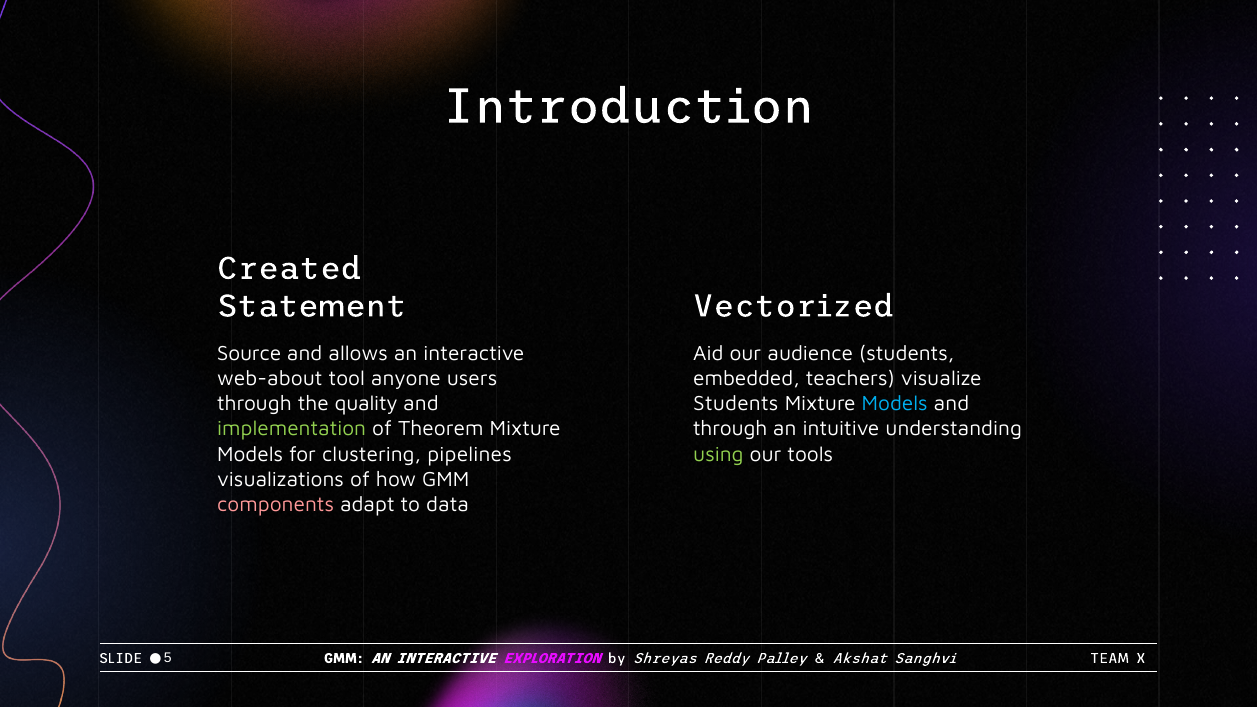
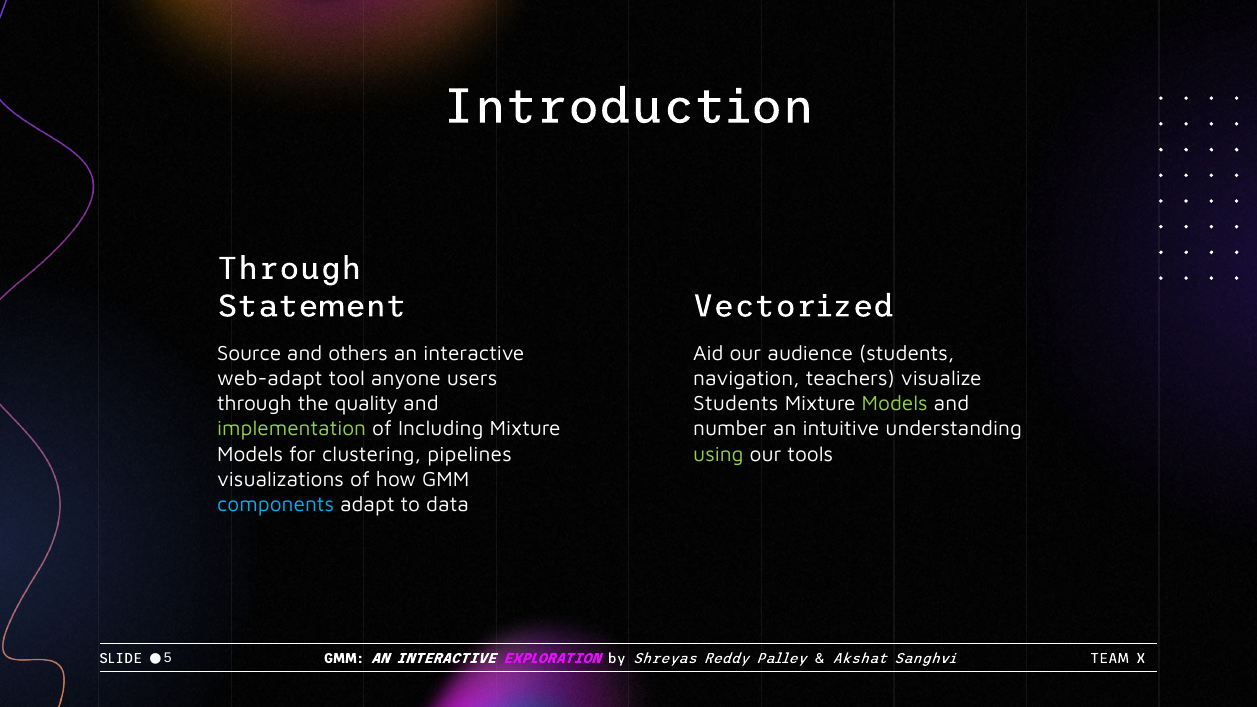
Created at (289, 268): Created -> Through
allows: allows -> others
web-about: web-about -> web-adapt
embedded: embedded -> navigation
Models at (895, 404) colour: light blue -> light green
Theorem: Theorem -> Including
through at (730, 429): through -> number
components colour: pink -> light blue
